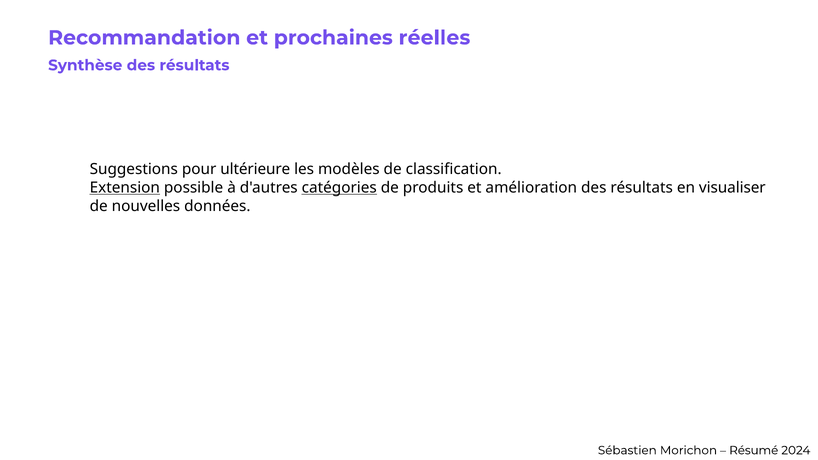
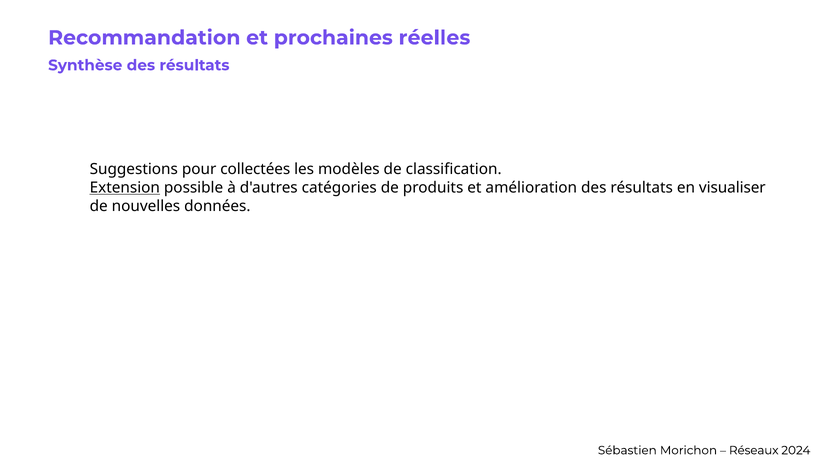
ultérieure: ultérieure -> collectées
catégories underline: present -> none
Résumé: Résumé -> Réseaux
